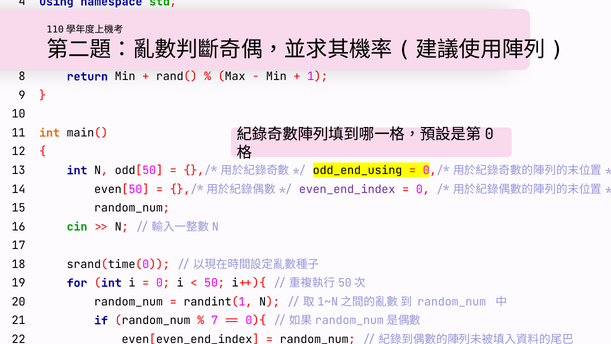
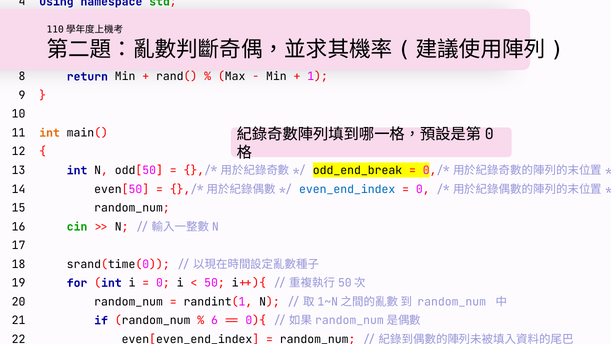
odd_end_using: odd_end_using -> odd_end_break
even_end_index at (347, 189) colour: purple -> blue
7 at (215, 320): 7 -> 6
